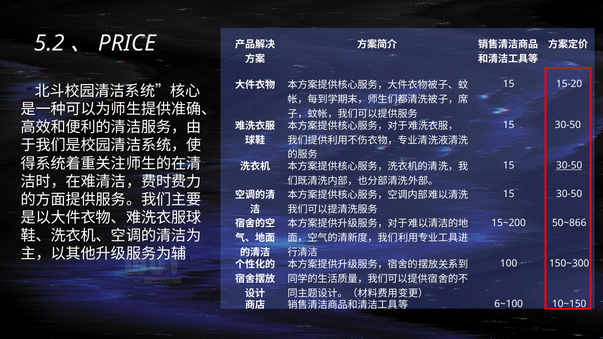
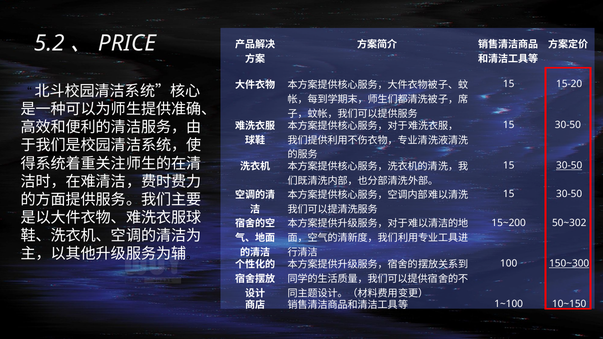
50~866: 50~866 -> 50~302
150~300 underline: none -> present
6~100: 6~100 -> 1~100
